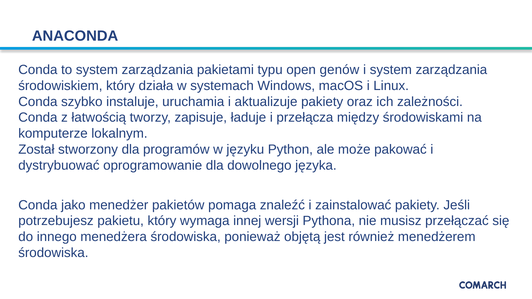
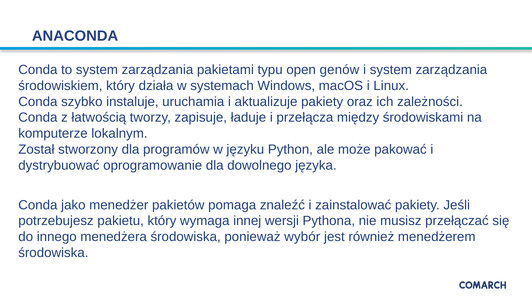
objętą: objętą -> wybór
